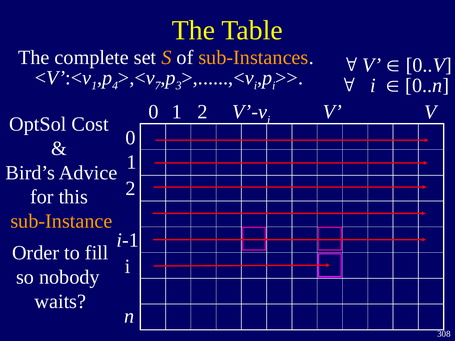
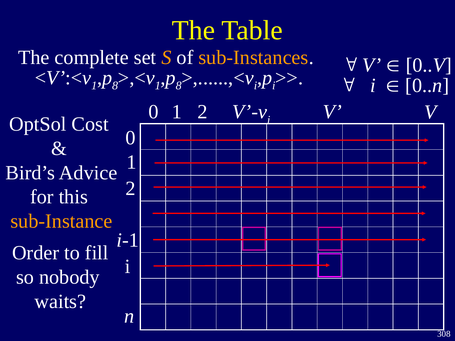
4 at (115, 86): 4 -> 8
7 at (158, 86): 7 -> 1
3 at (179, 86): 3 -> 8
